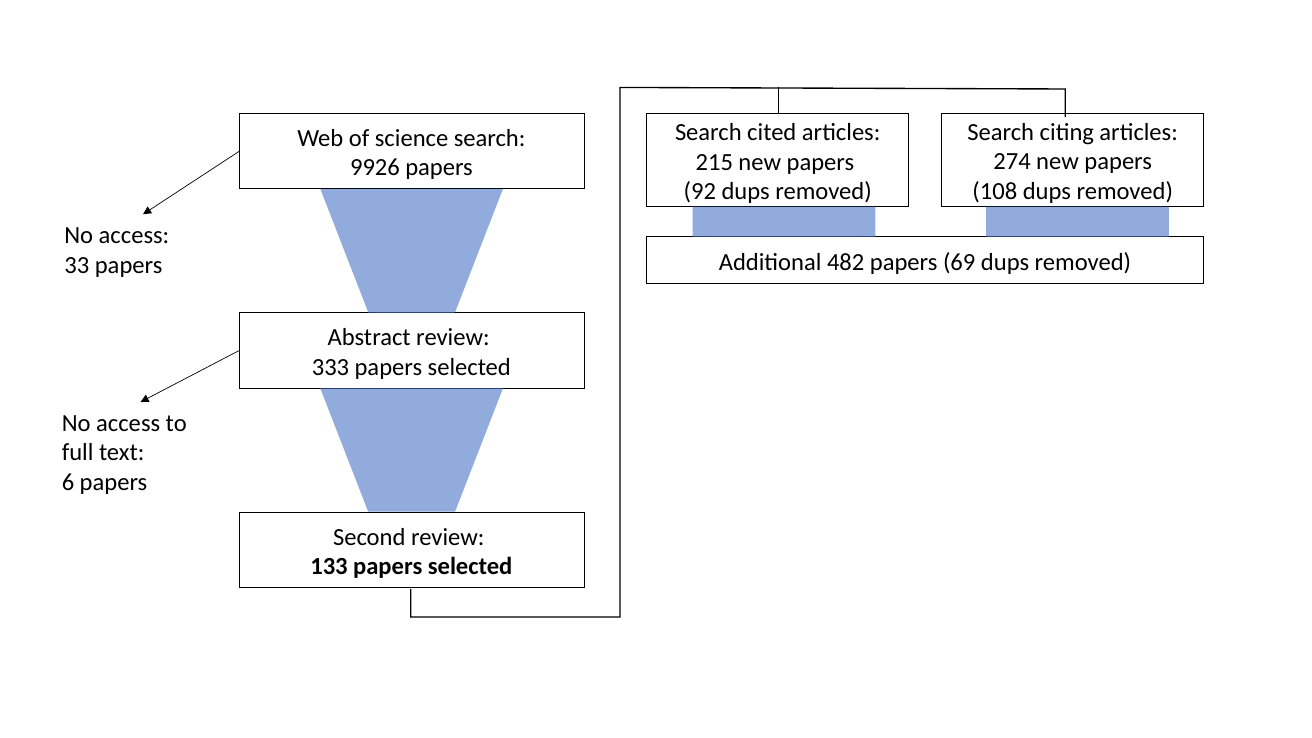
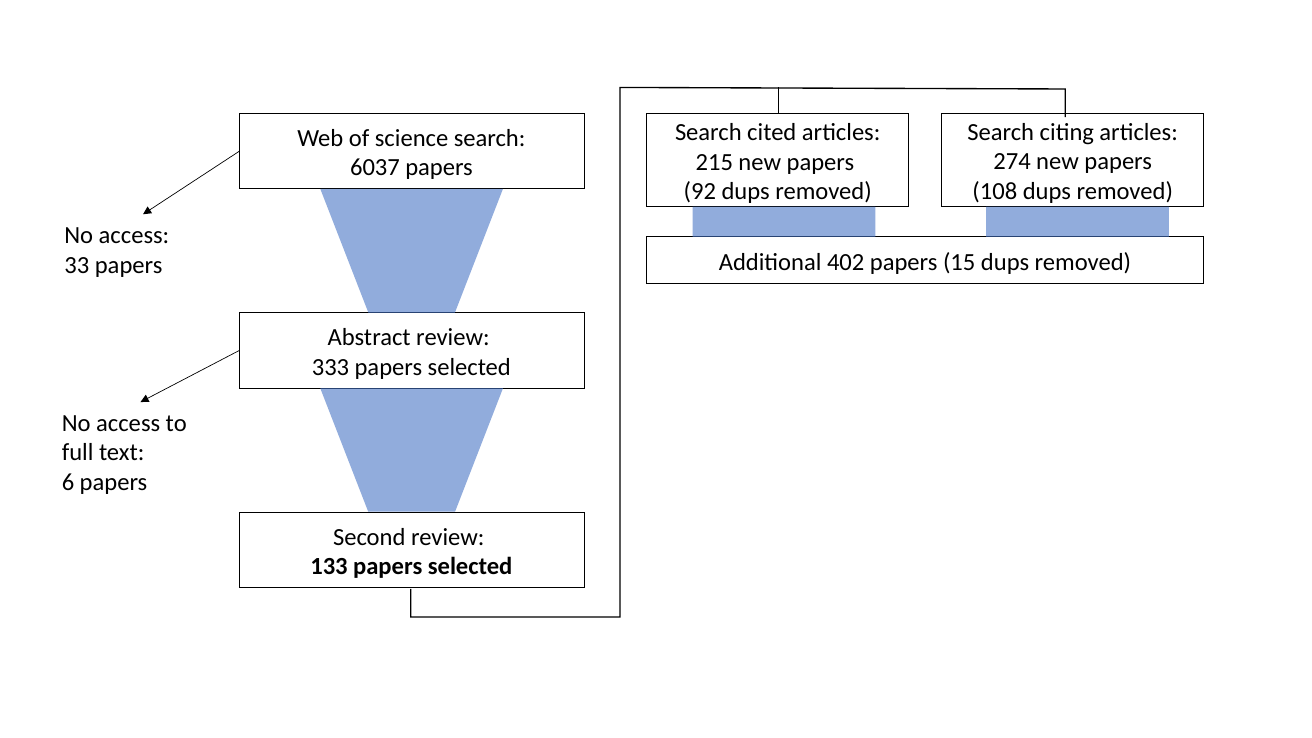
9926: 9926 -> 6037
482: 482 -> 402
69: 69 -> 15
